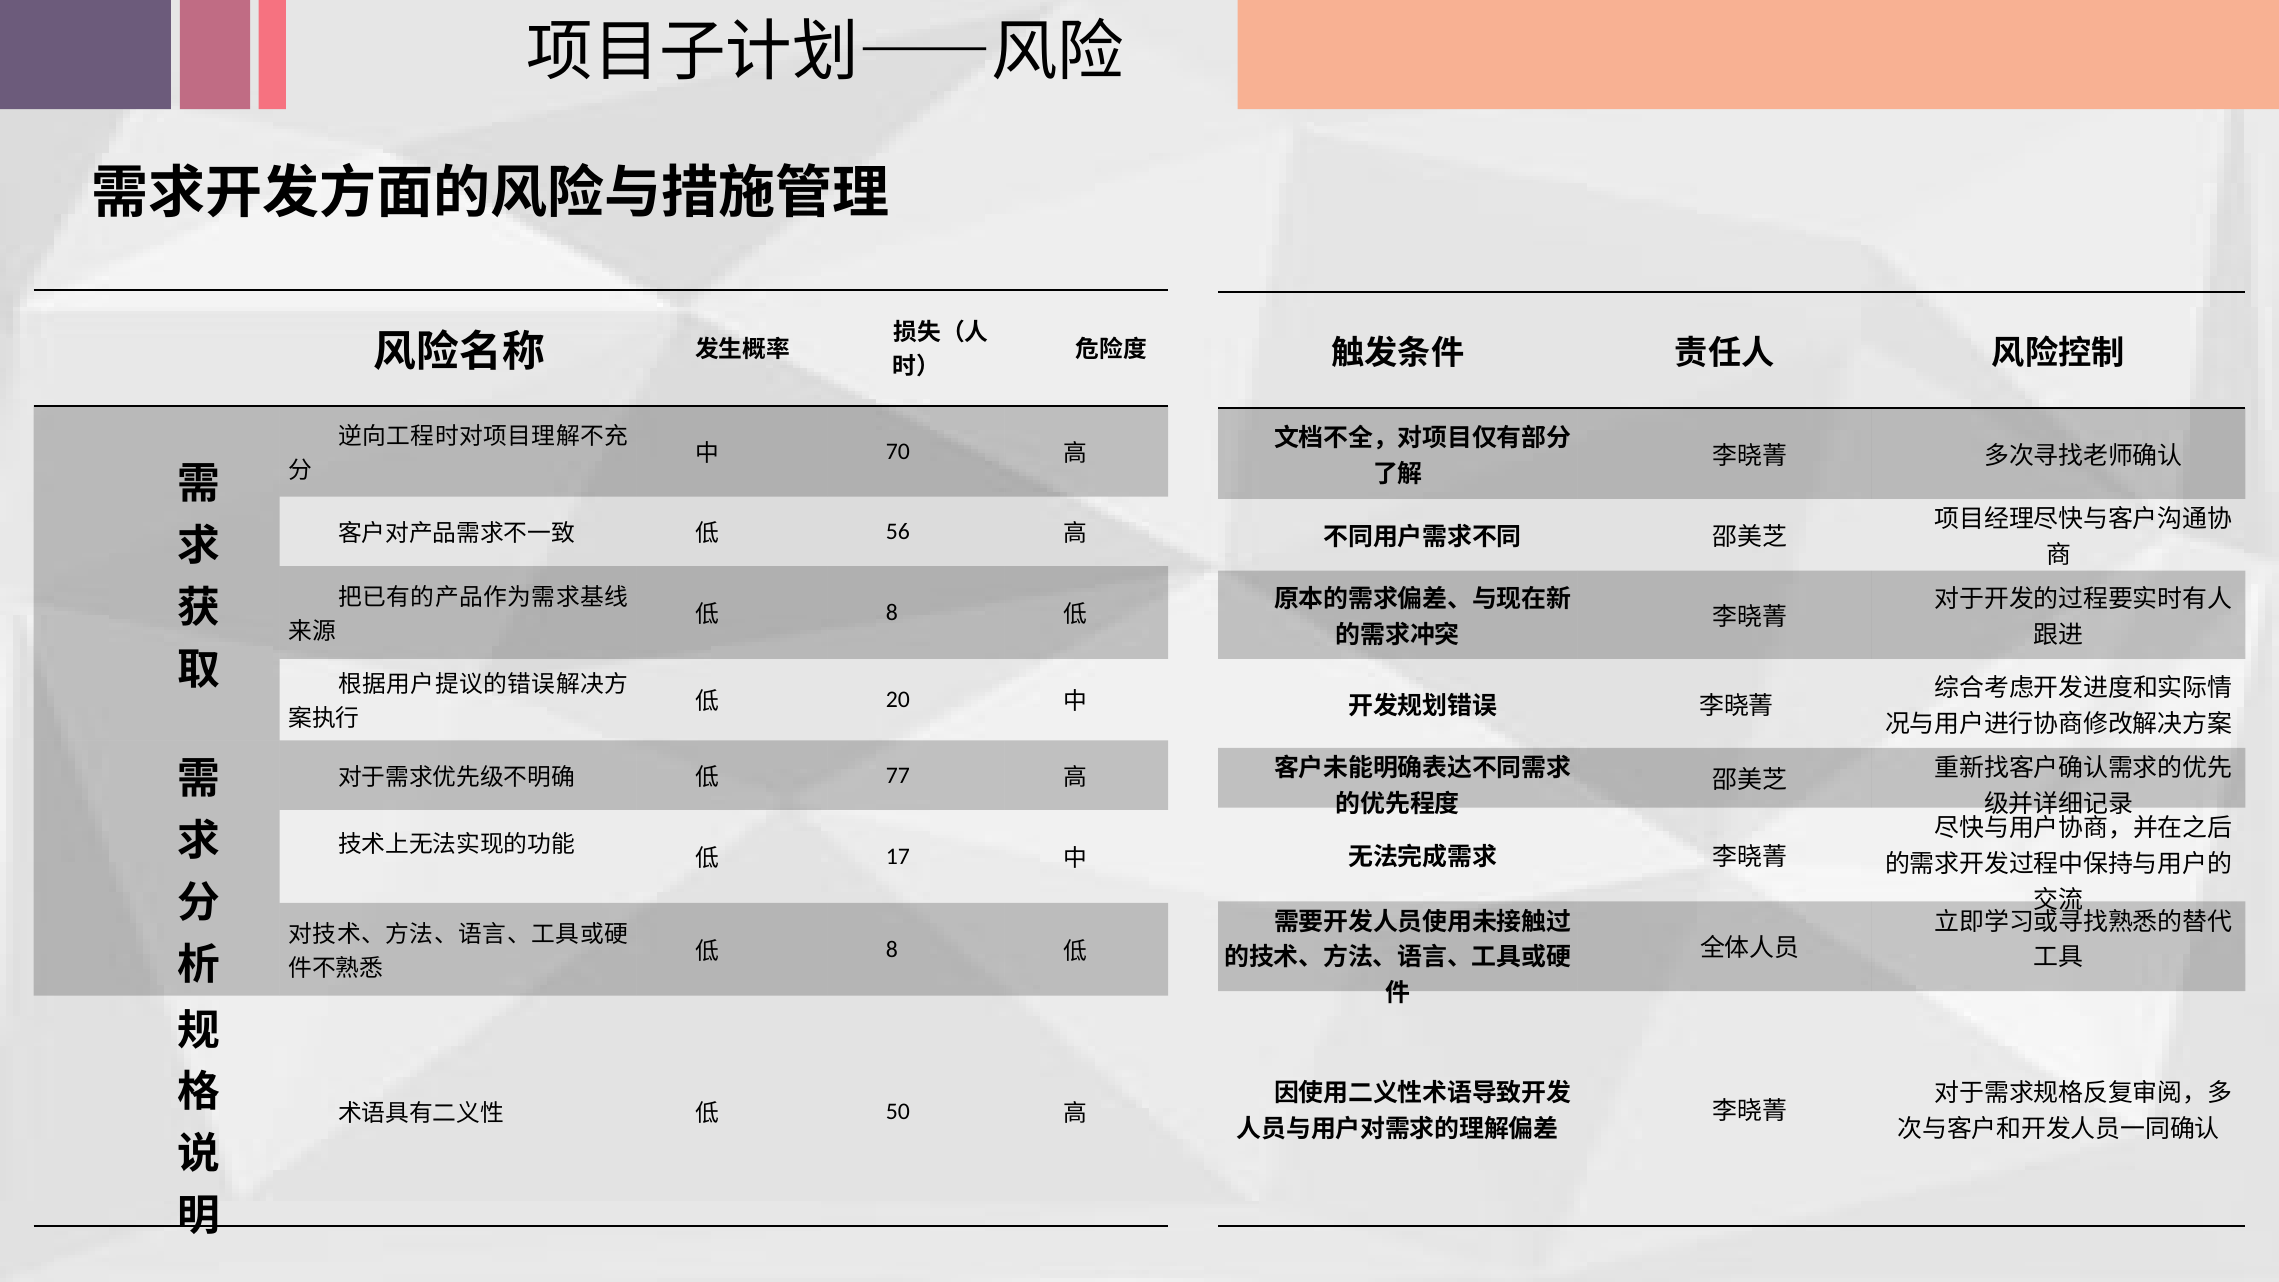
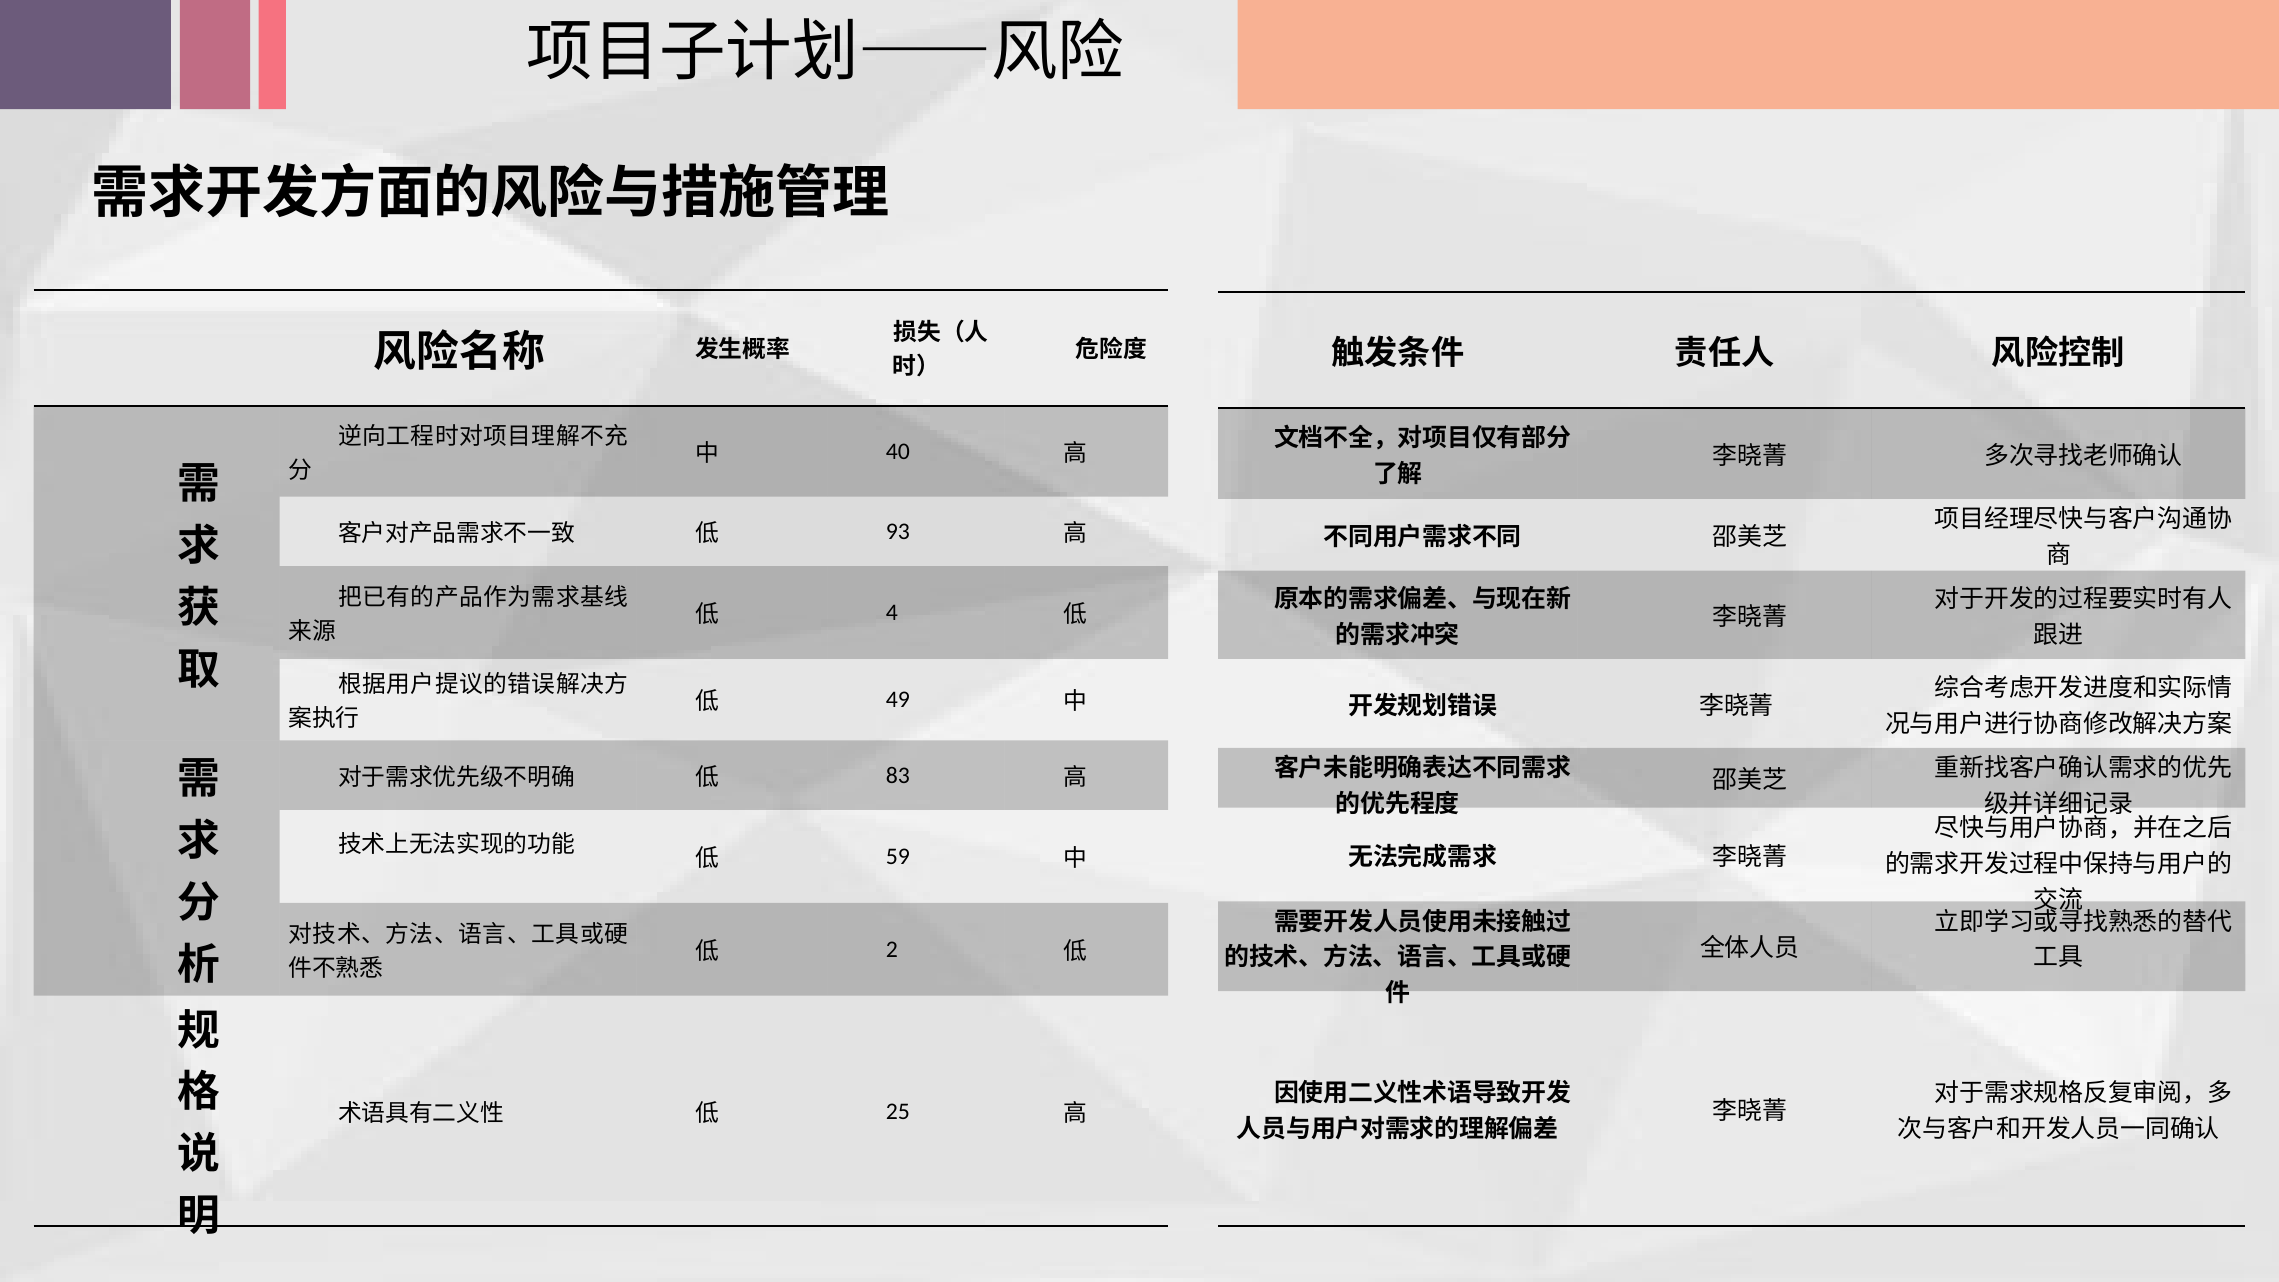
70: 70 -> 40
56: 56 -> 93
8 at (892, 613): 8 -> 4
20: 20 -> 49
77: 77 -> 83
17: 17 -> 59
8 at (892, 949): 8 -> 2
50: 50 -> 25
